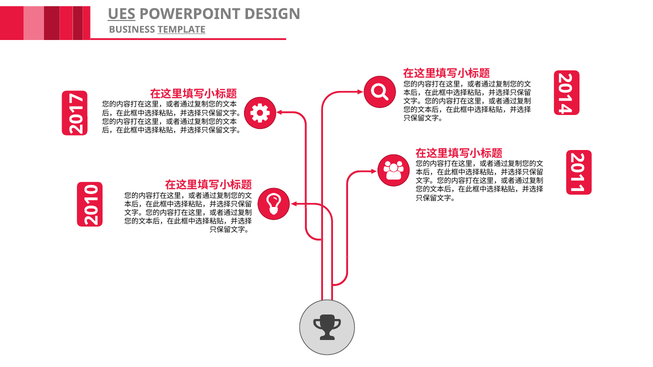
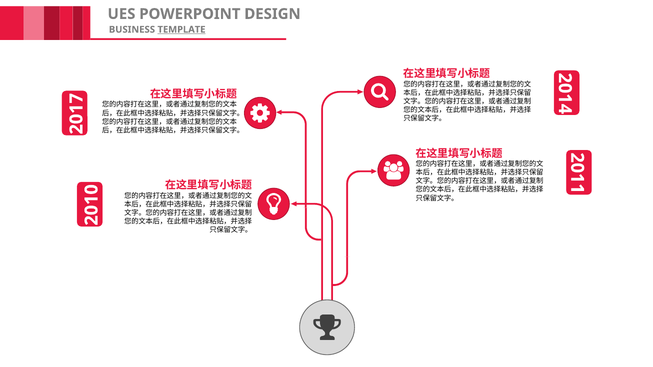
UES underline: present -> none
